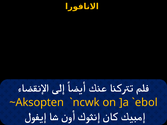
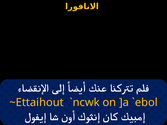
~Aksopten: ~Aksopten -> ~Ettaihout
